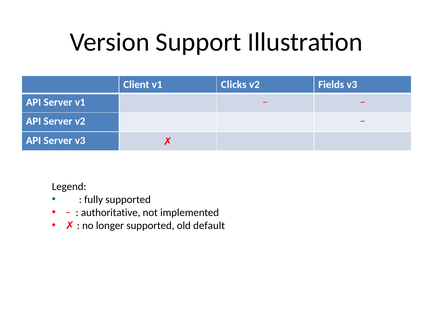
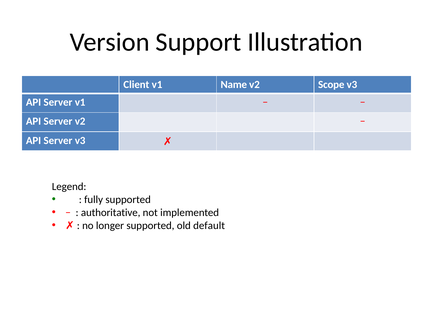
Clicks: Clicks -> Name
Fields: Fields -> Scope
